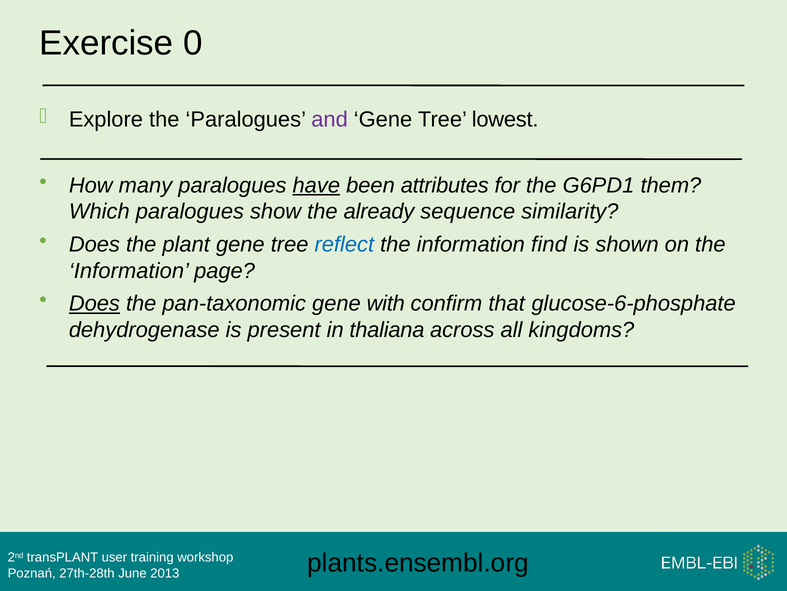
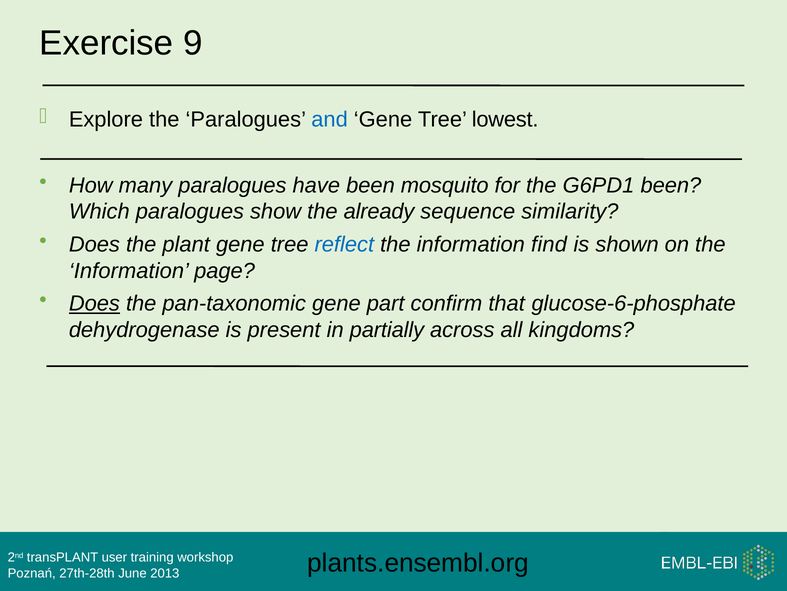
0: 0 -> 9
and colour: purple -> blue
have underline: present -> none
attributes: attributes -> mosquito
G6PD1 them: them -> been
with: with -> part
thaliana: thaliana -> partially
